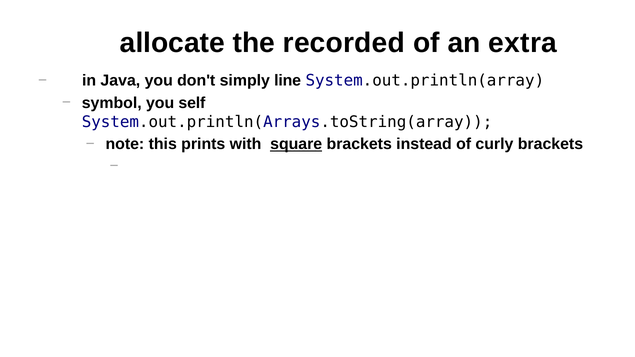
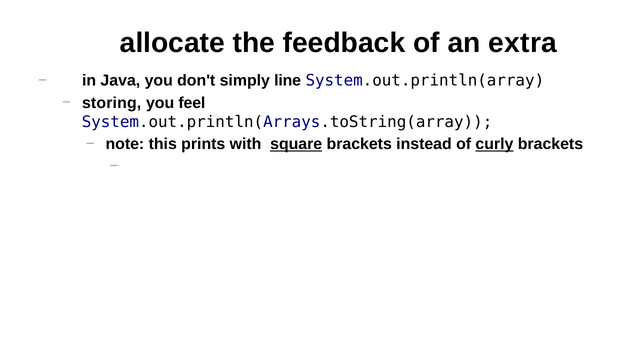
recorded: recorded -> feedback
symbol: symbol -> storing
self: self -> feel
curly underline: none -> present
